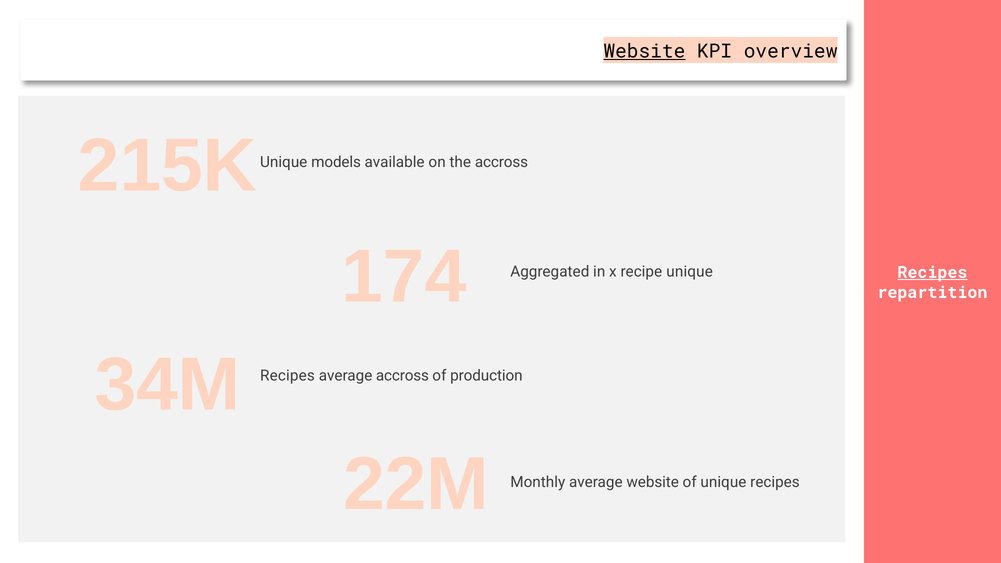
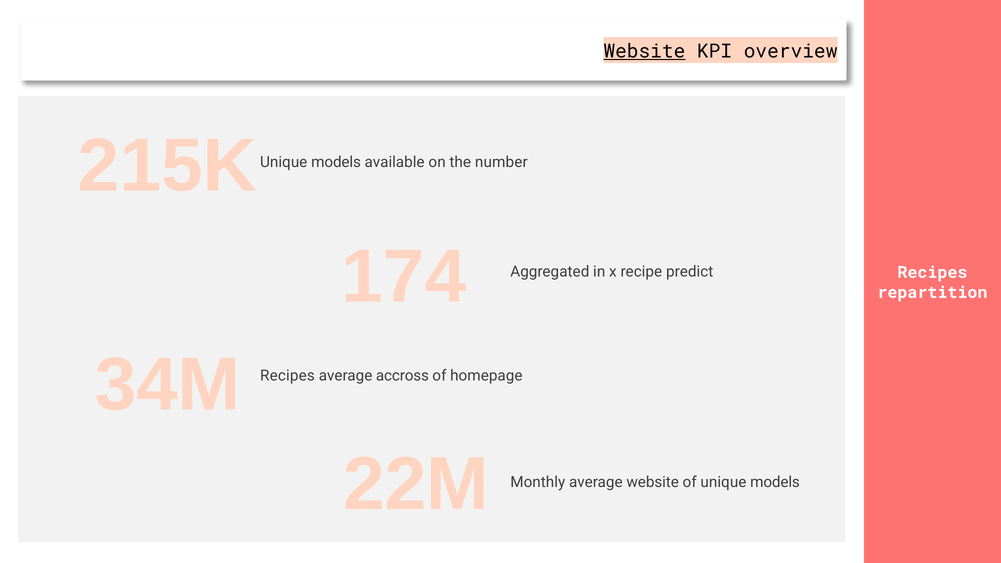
the accross: accross -> number
recipe unique: unique -> predict
Recipes at (932, 272) underline: present -> none
production: production -> homepage
of unique recipes: recipes -> models
